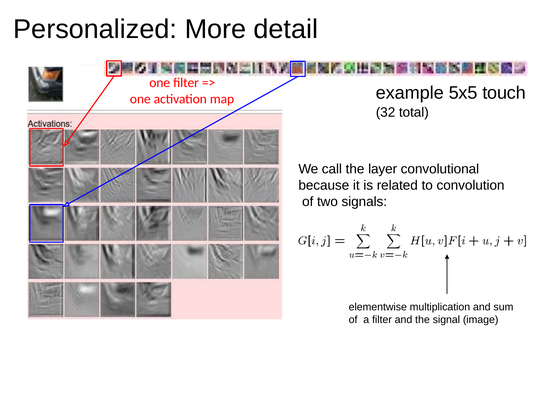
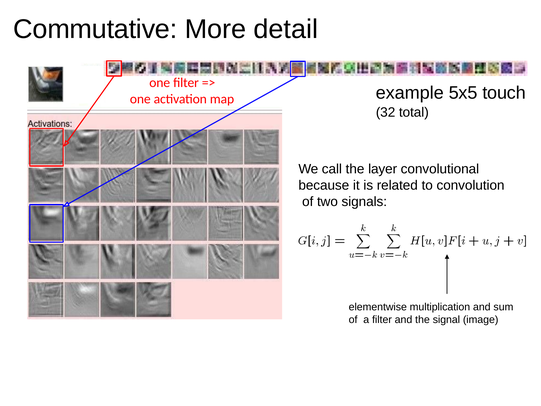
Personalized: Personalized -> Commutative
